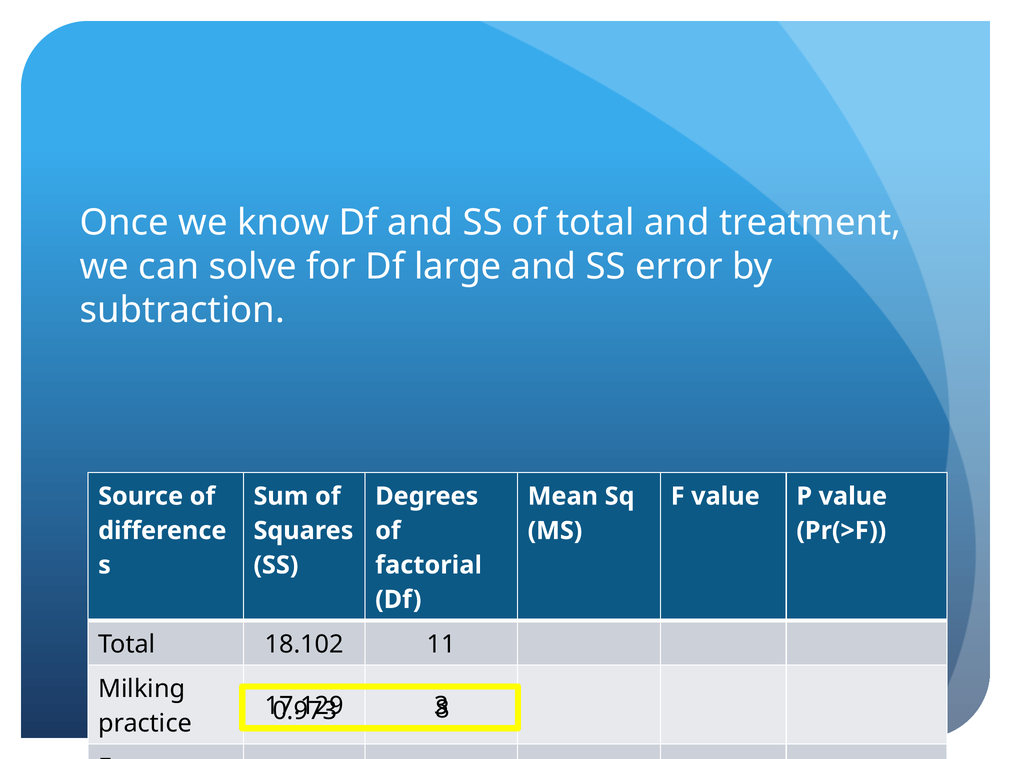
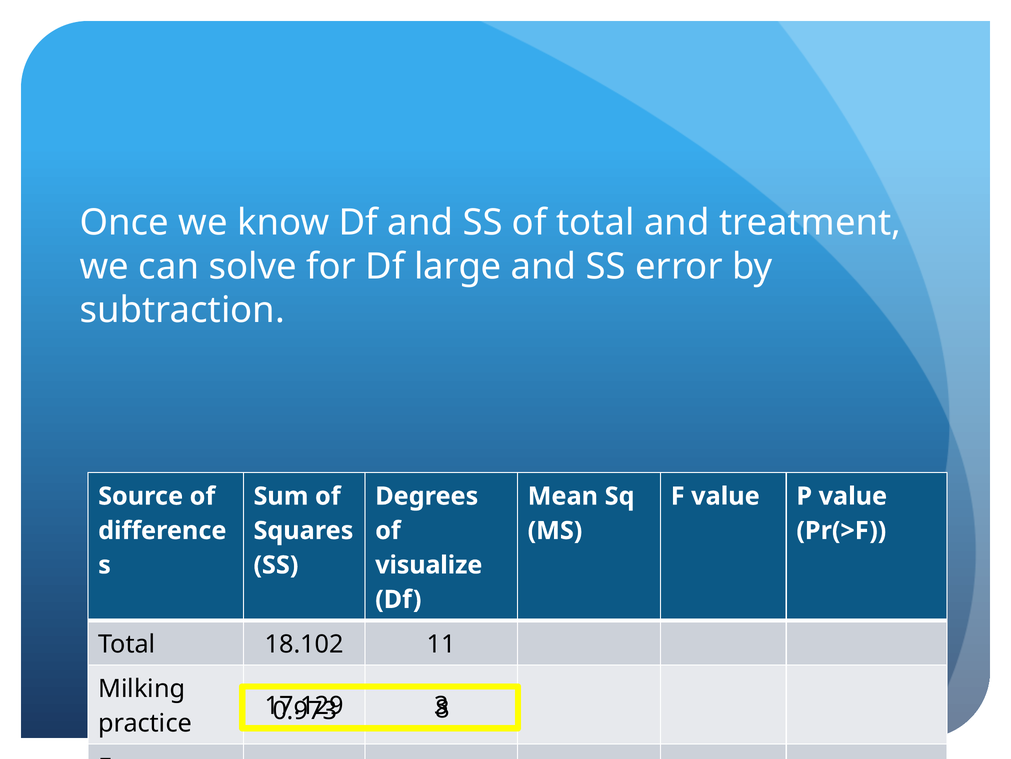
factorial: factorial -> visualize
